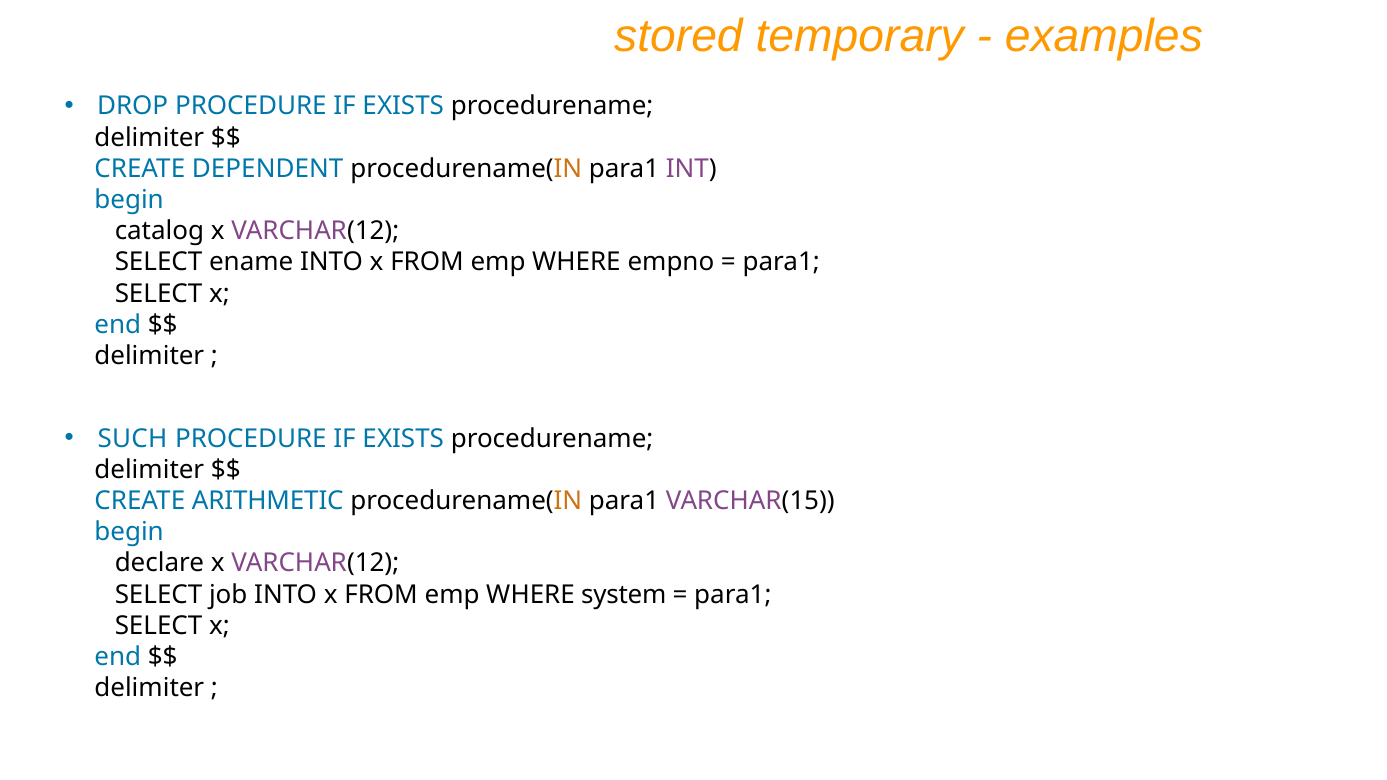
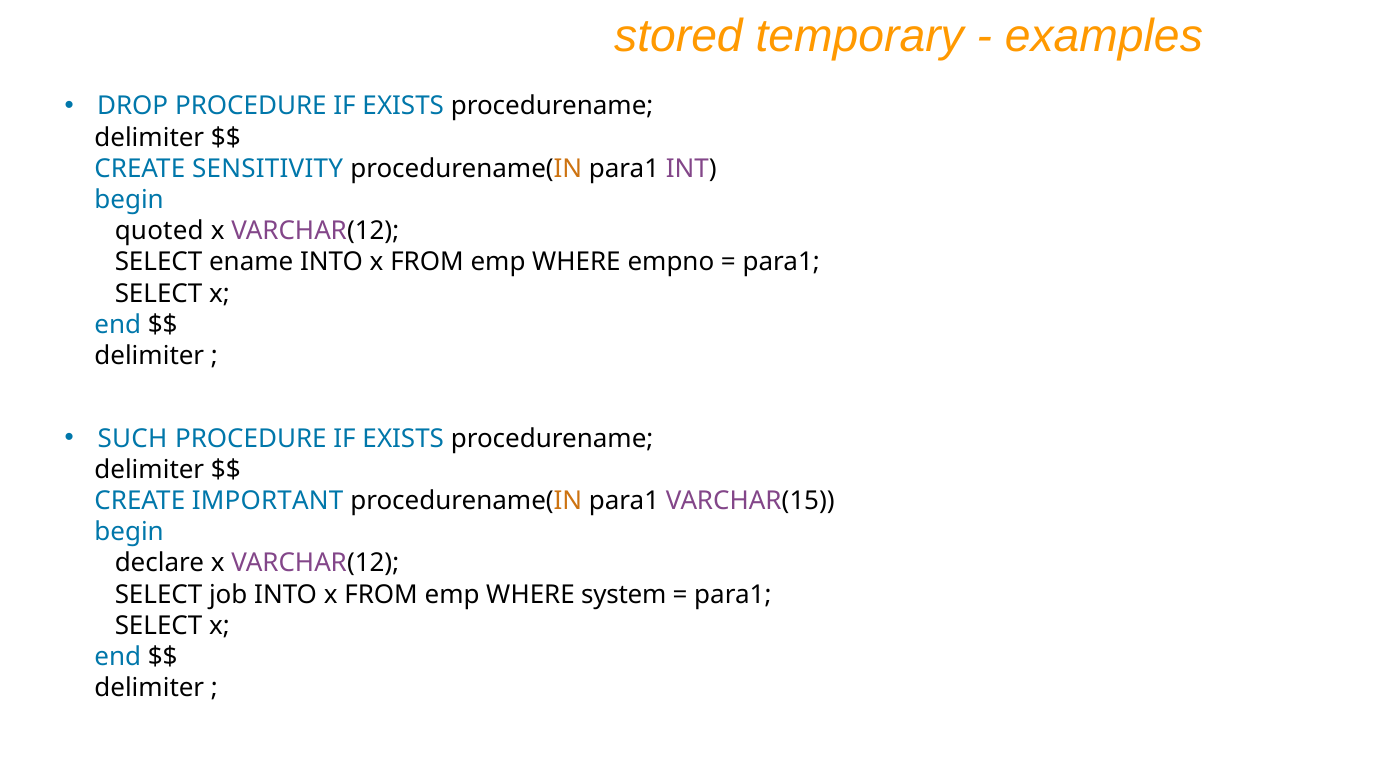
DEPENDENT: DEPENDENT -> SENSITIVITY
catalog: catalog -> quoted
ARITHMETIC: ARITHMETIC -> IMPORTANT
